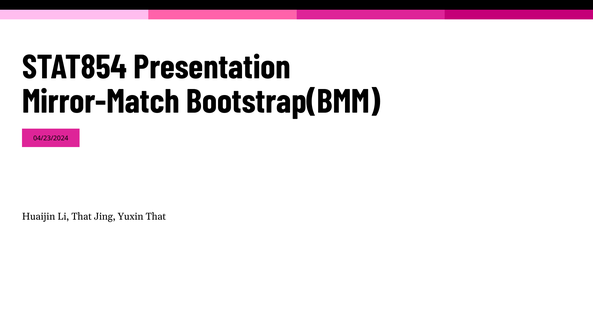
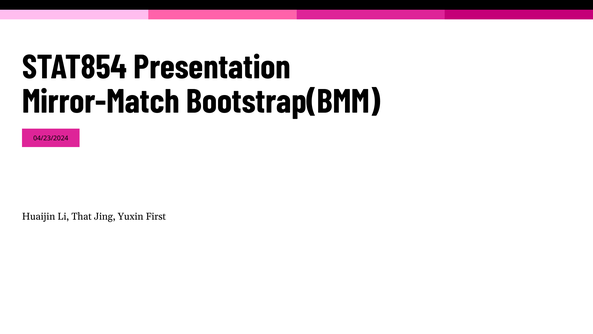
Yuxin That: That -> First
